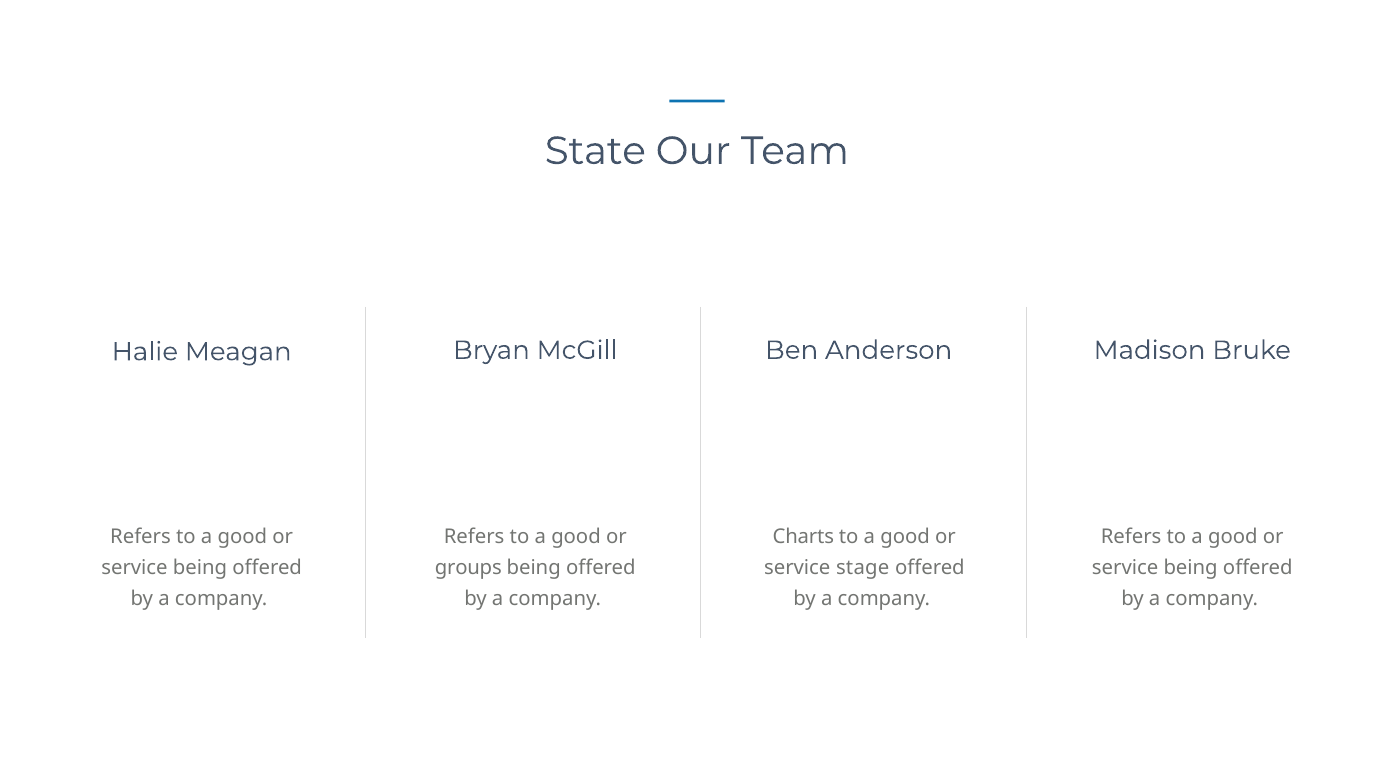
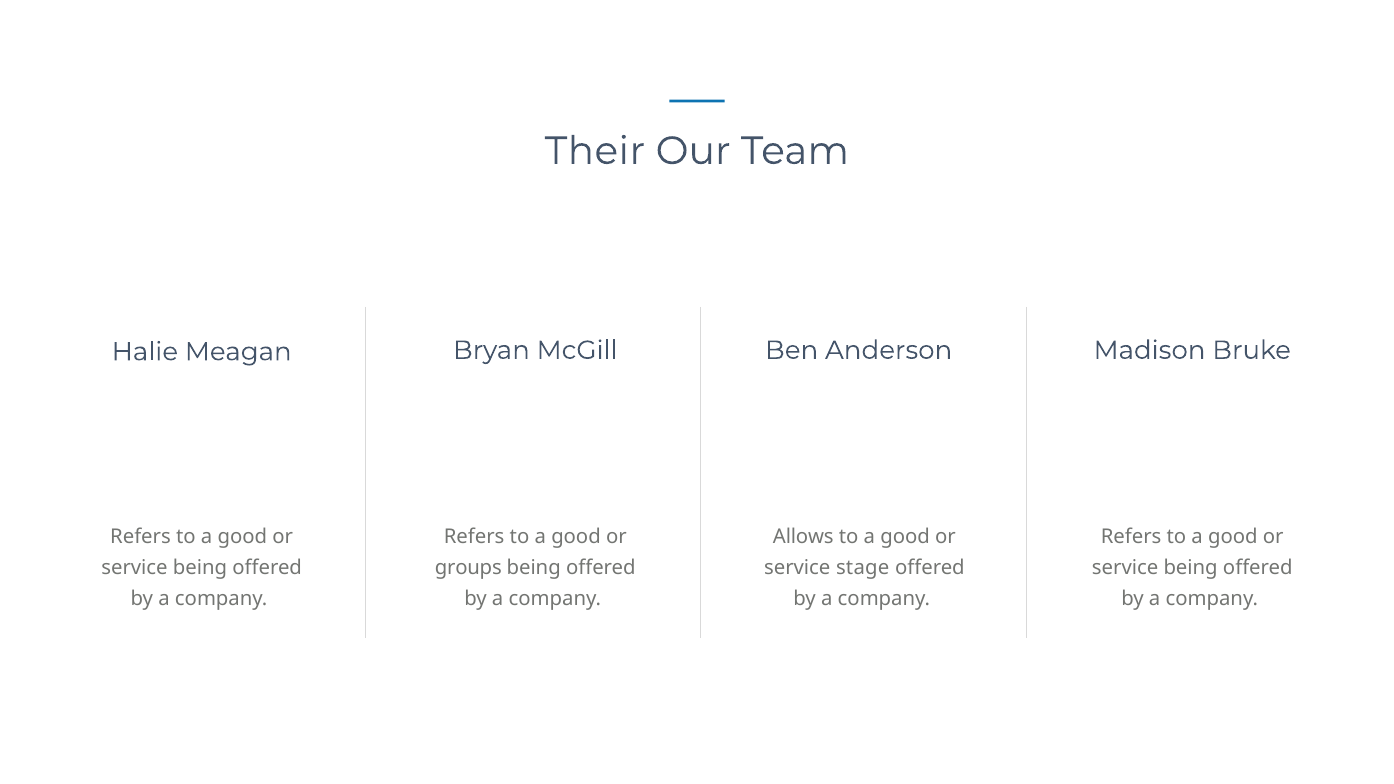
State: State -> Their
Charts: Charts -> Allows
